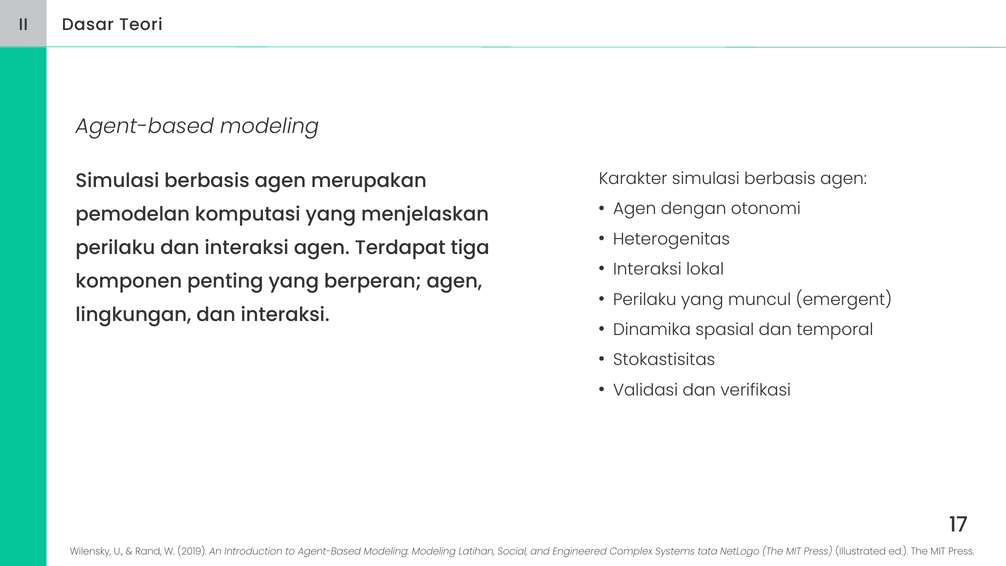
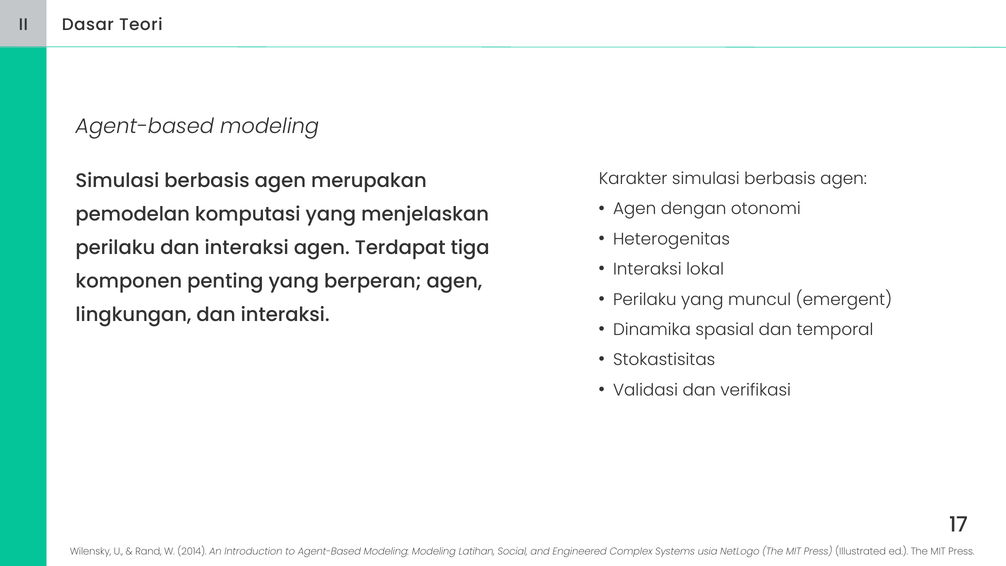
2019: 2019 -> 2014
tata: tata -> usia
